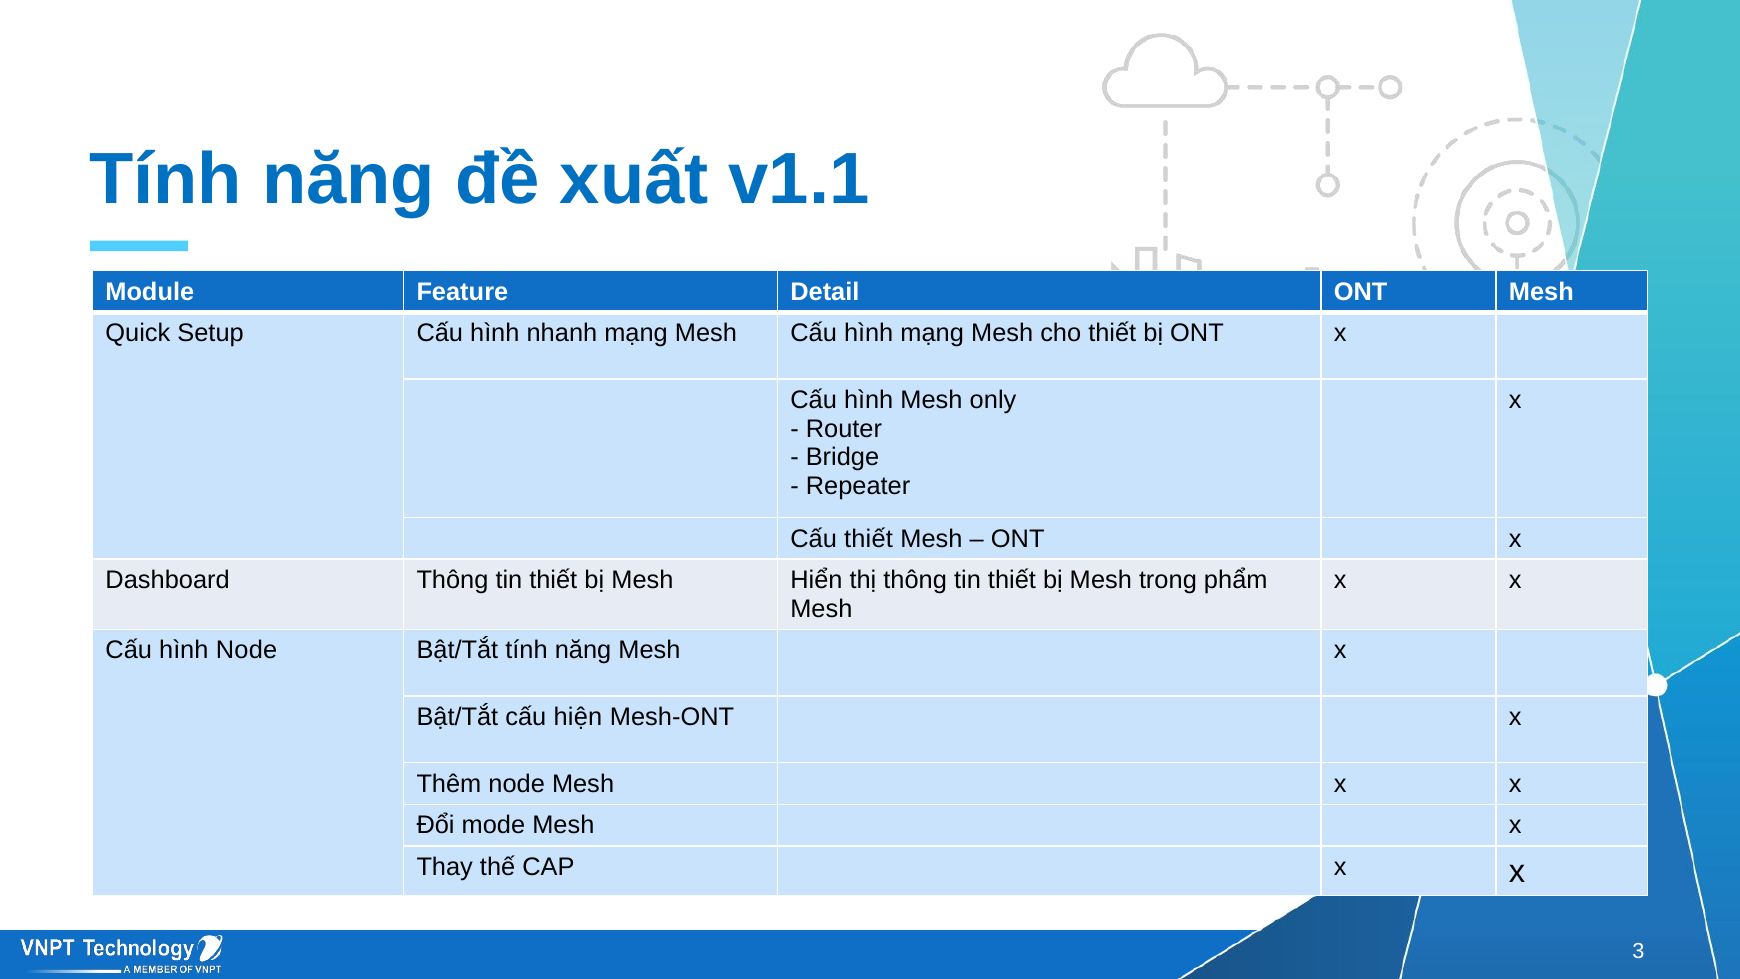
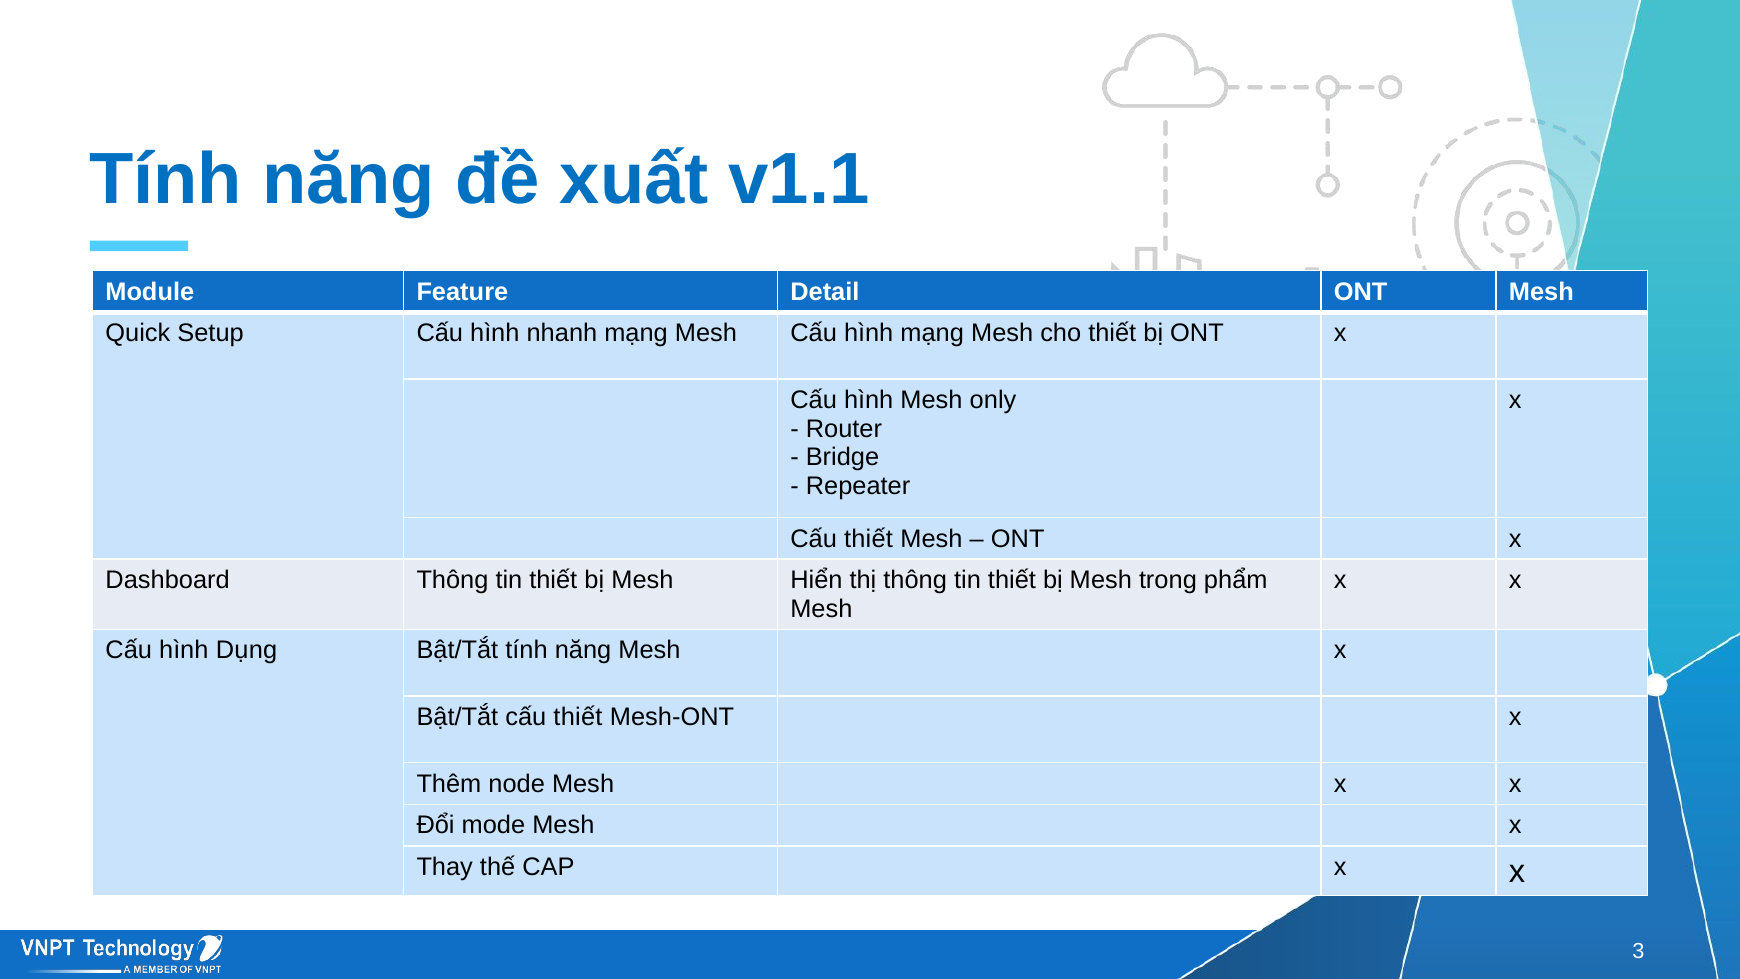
hình Node: Node -> Dụng
Bật/Tắt cấu hiện: hiện -> thiết
